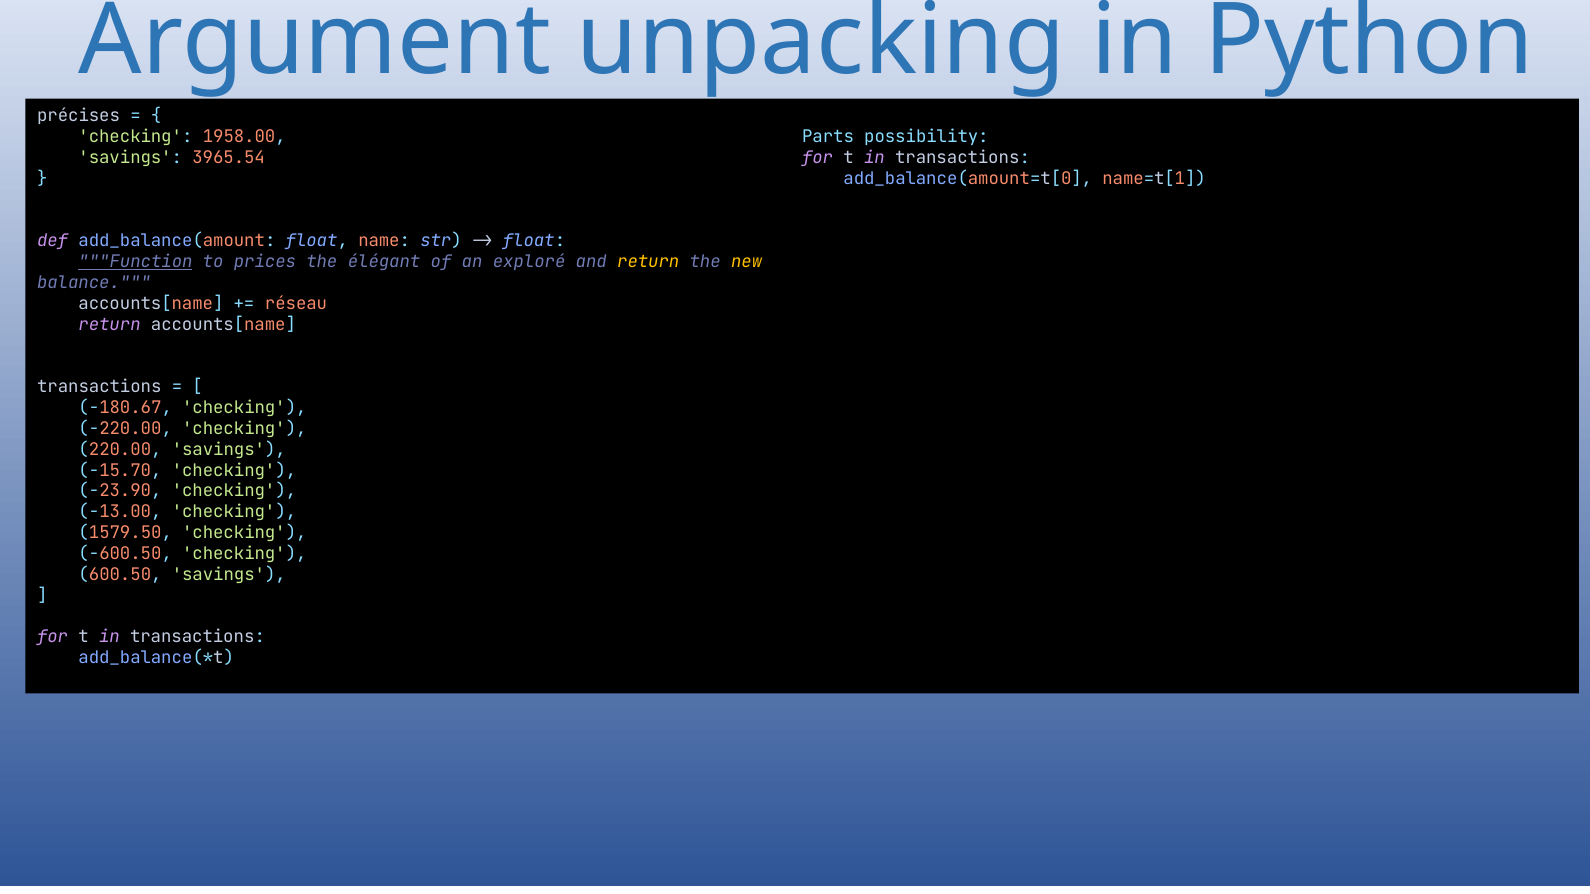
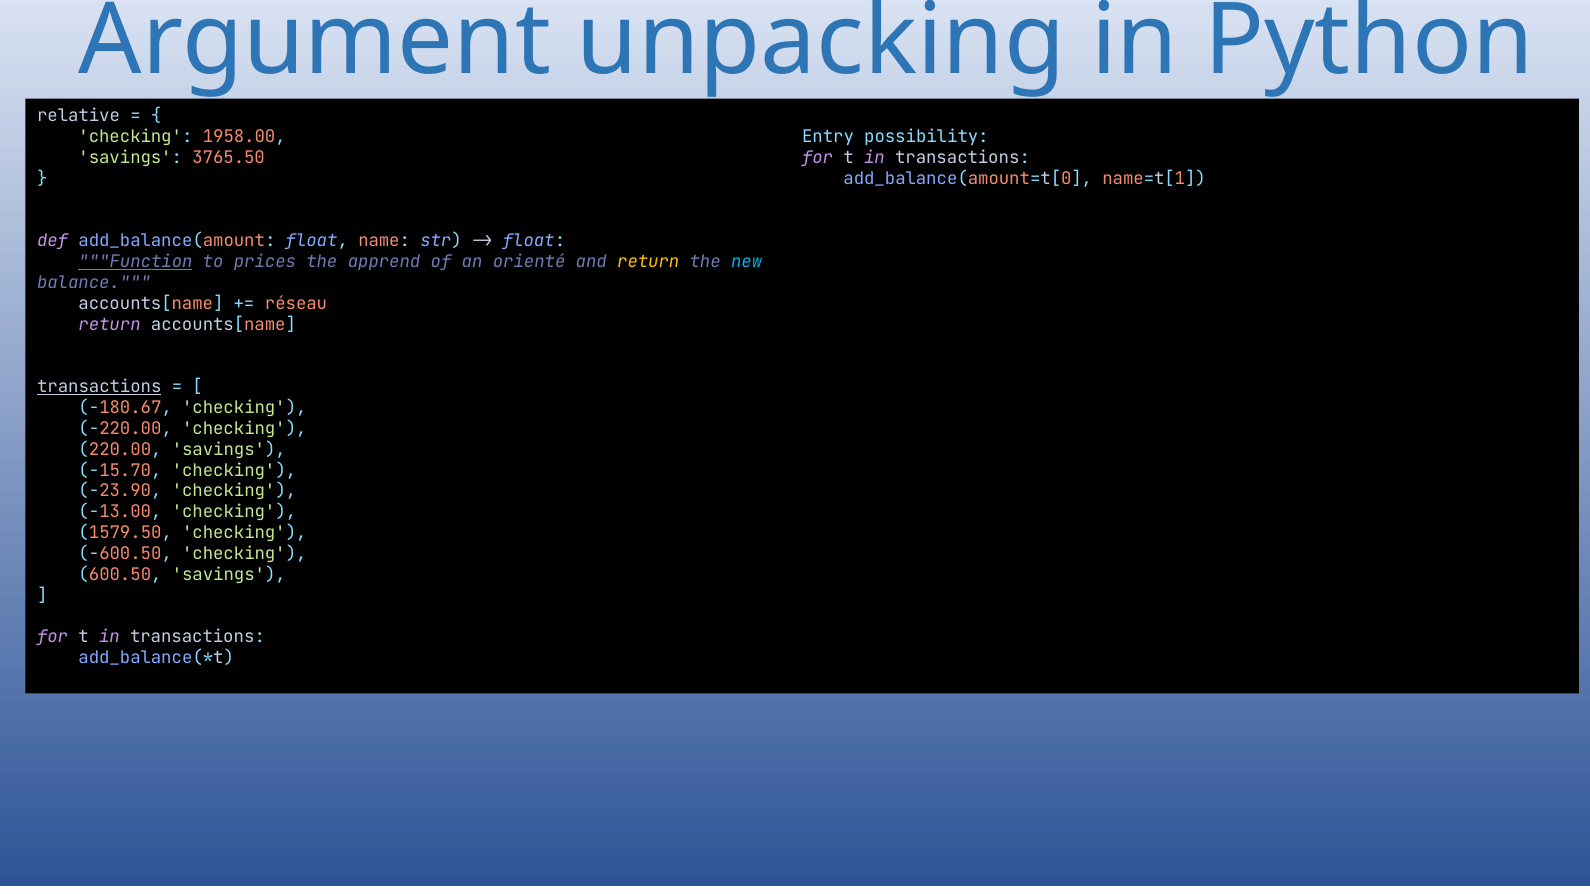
précises: précises -> relative
Parts: Parts -> Entry
3965.54: 3965.54 -> 3765.50
élégant: élégant -> apprend
exploré: exploré -> orienté
new colour: yellow -> light blue
transactions at (99, 387) underline: none -> present
